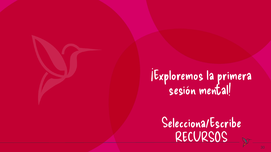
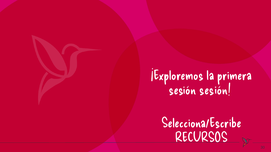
sesión mental: mental -> sesión
